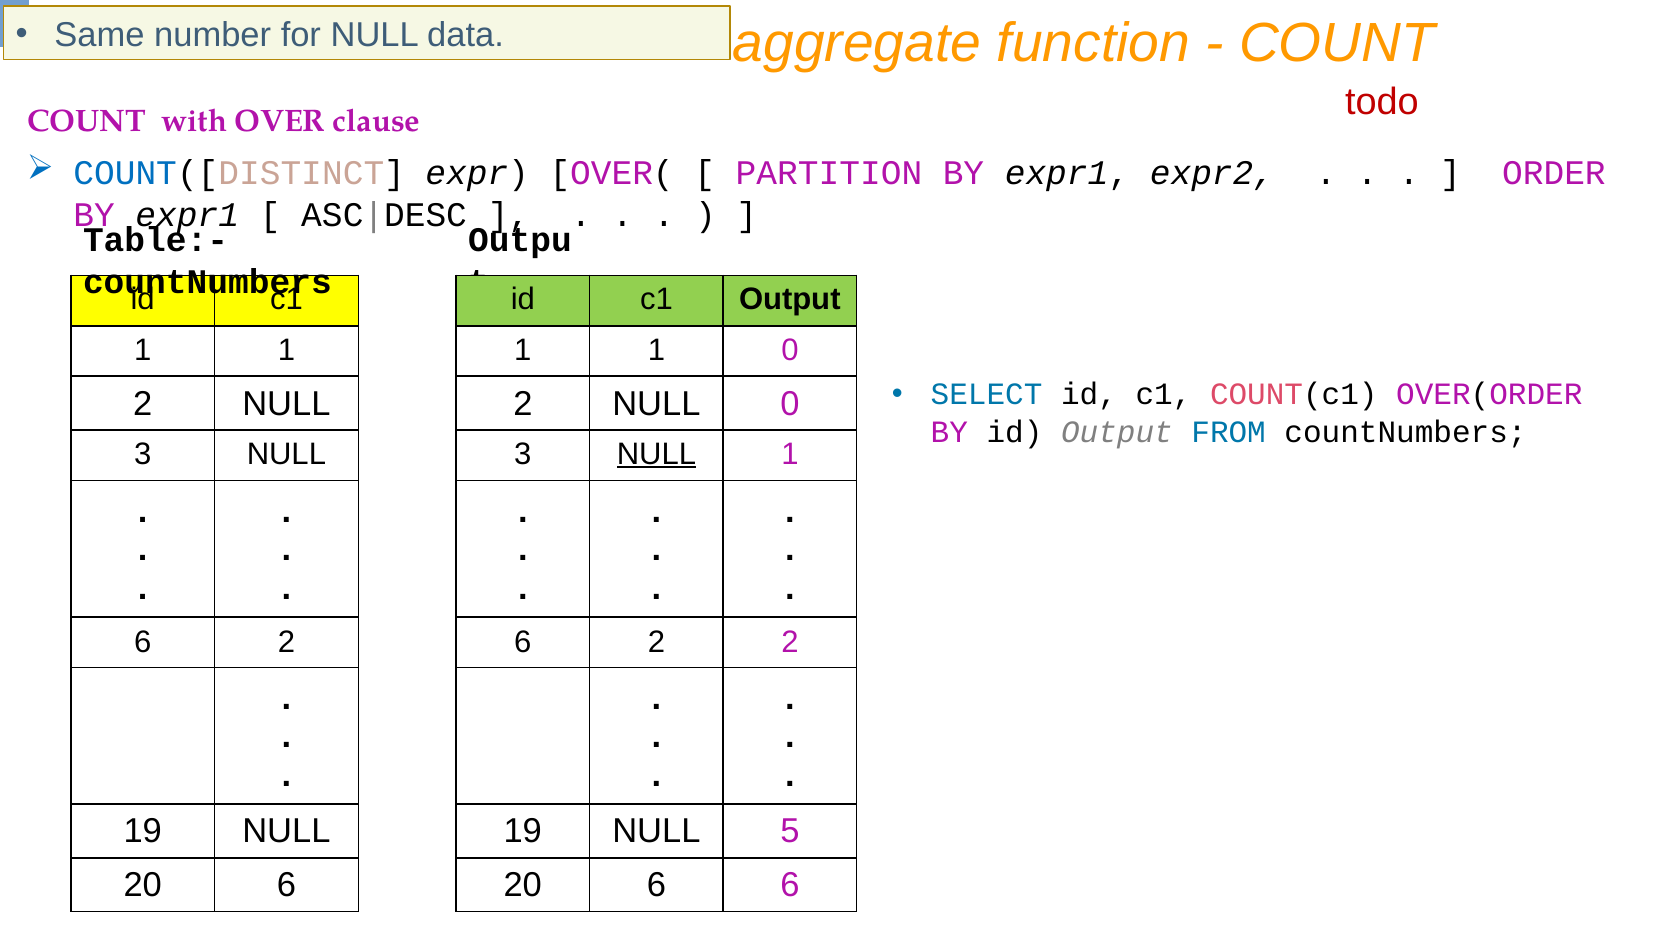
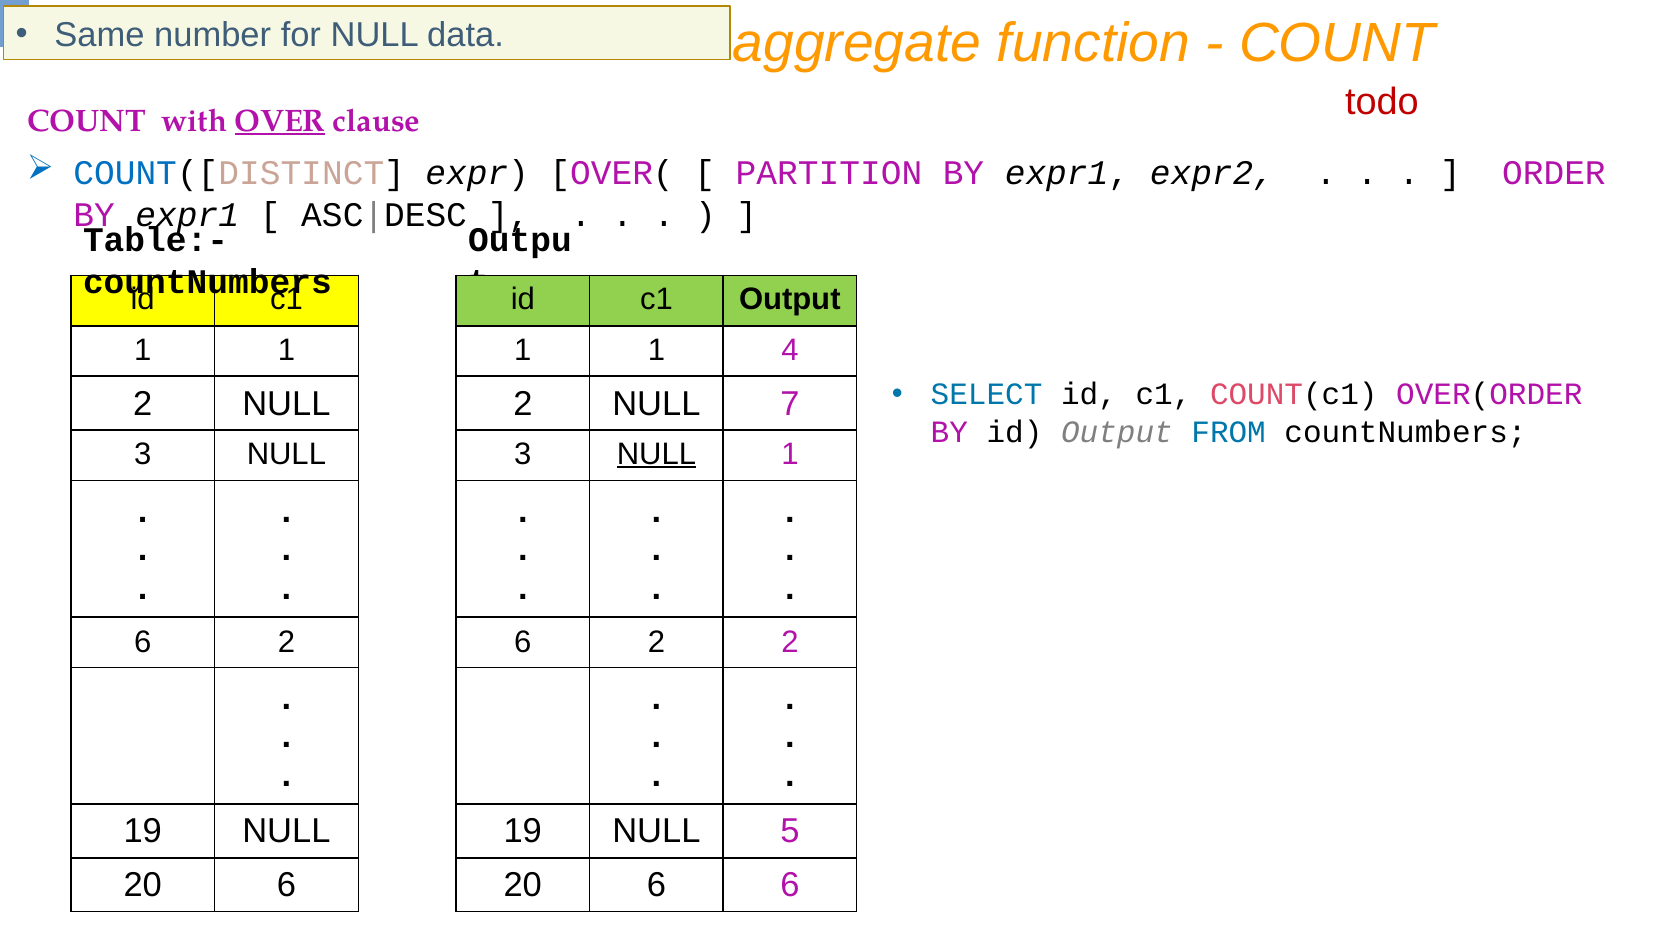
OVER underline: none -> present
1 0: 0 -> 4
NULL 0: 0 -> 7
